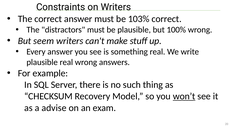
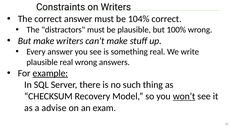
103%: 103% -> 104%
But seem: seem -> make
example underline: none -> present
